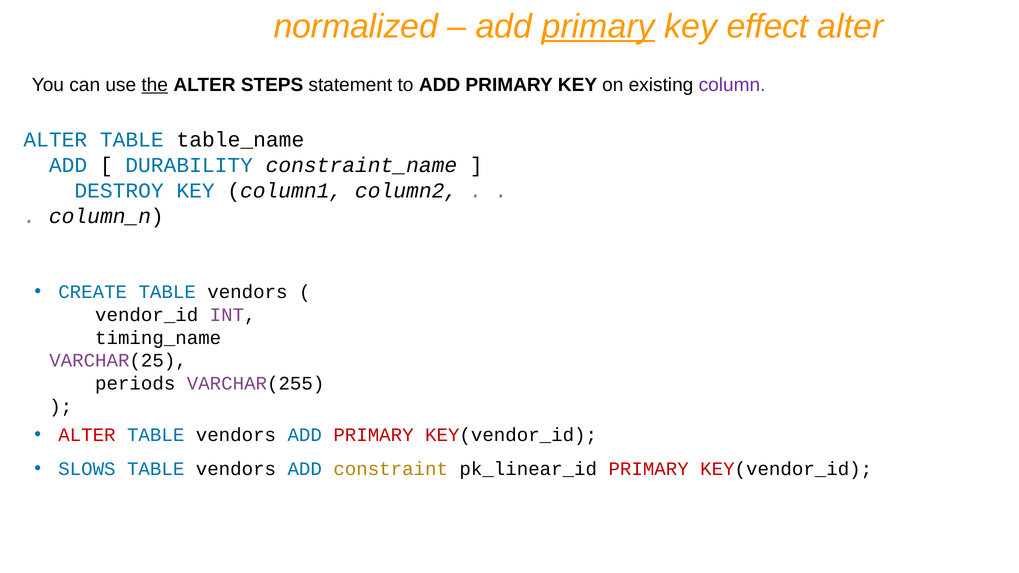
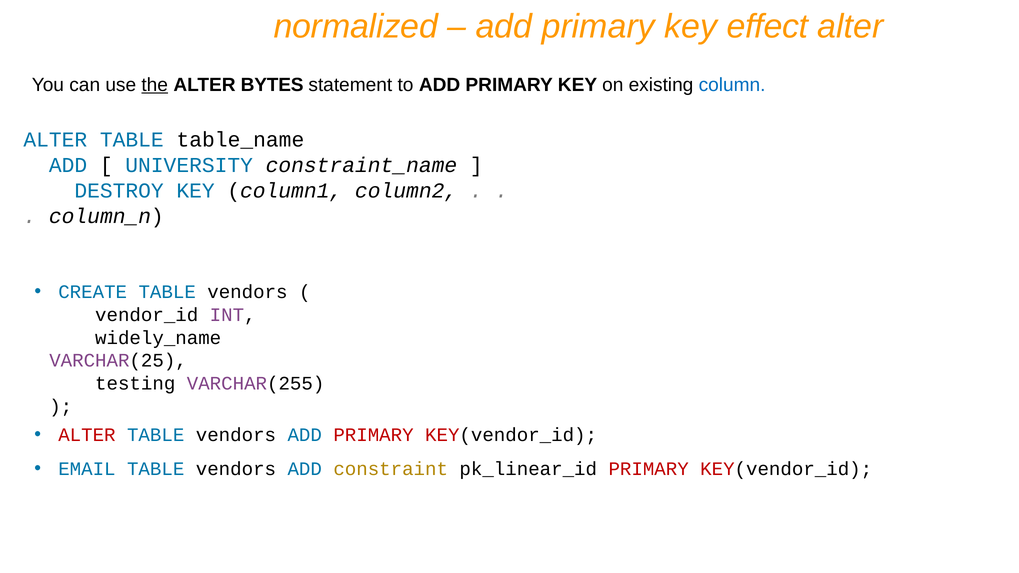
primary at (598, 27) underline: present -> none
STEPS: STEPS -> BYTES
column colour: purple -> blue
DURABILITY: DURABILITY -> UNIVERSITY
timing_name: timing_name -> widely_name
periods: periods -> testing
SLOWS: SLOWS -> EMAIL
